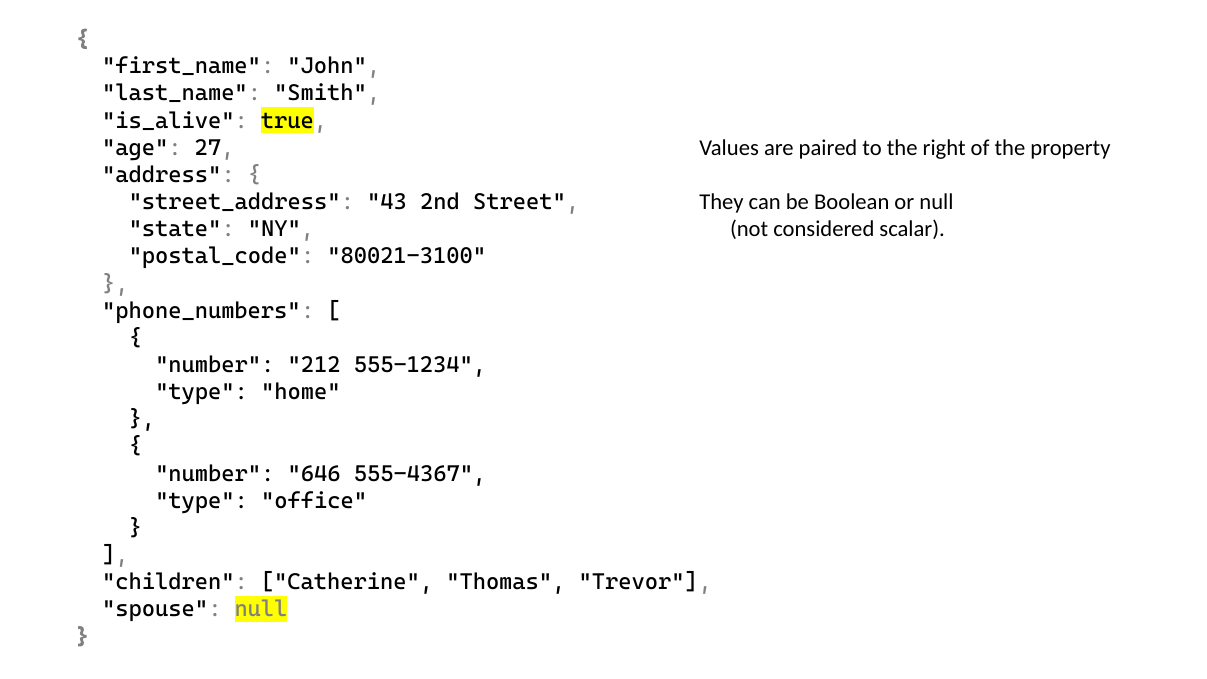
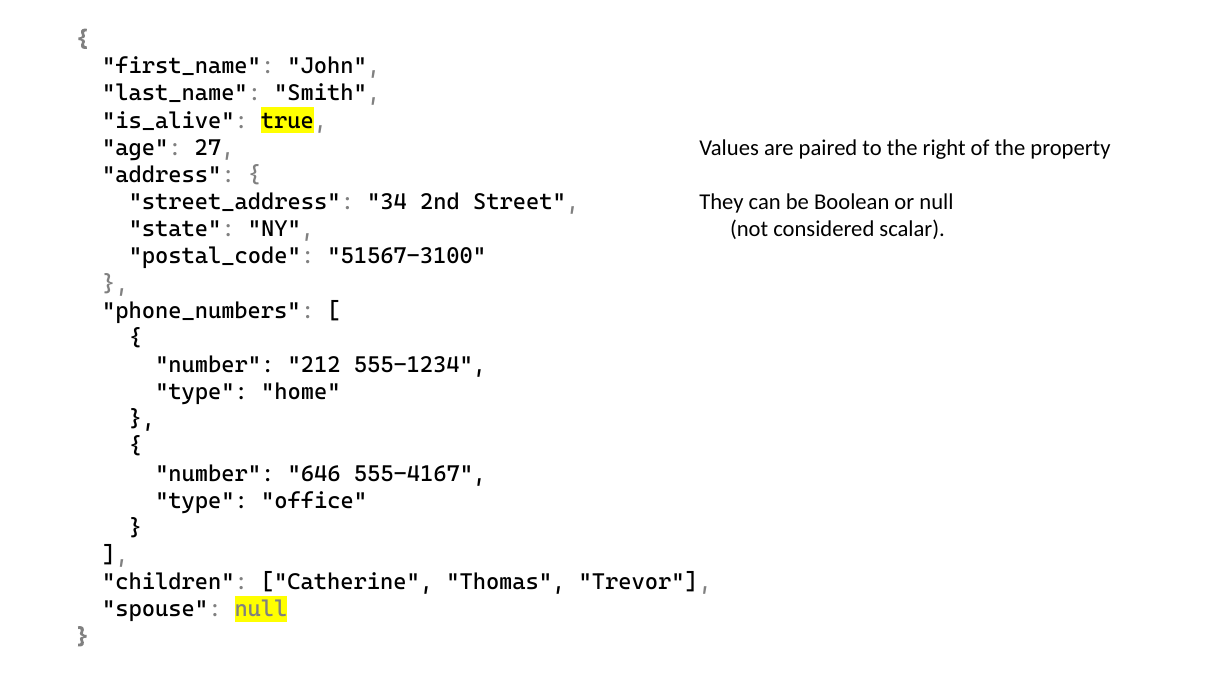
43: 43 -> 34
80021-3100: 80021-3100 -> 51567-3100
555-4367: 555-4367 -> 555-4167
